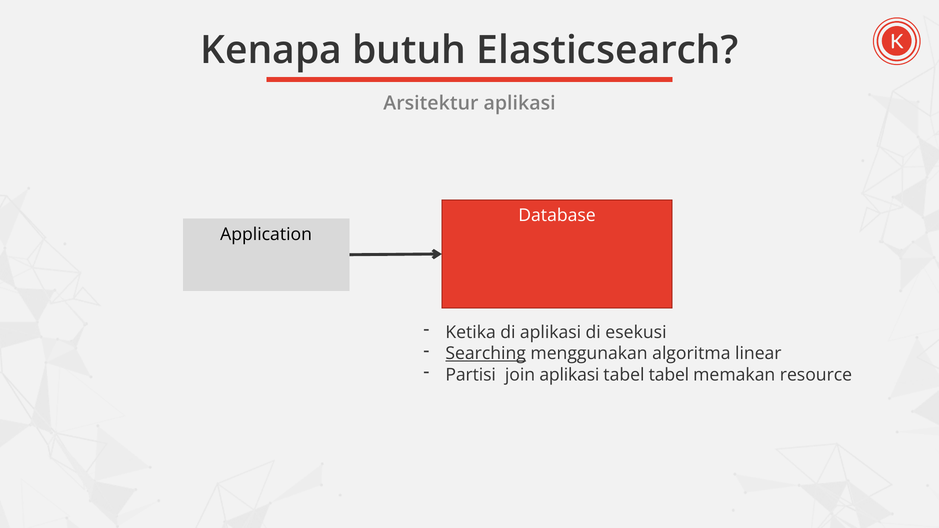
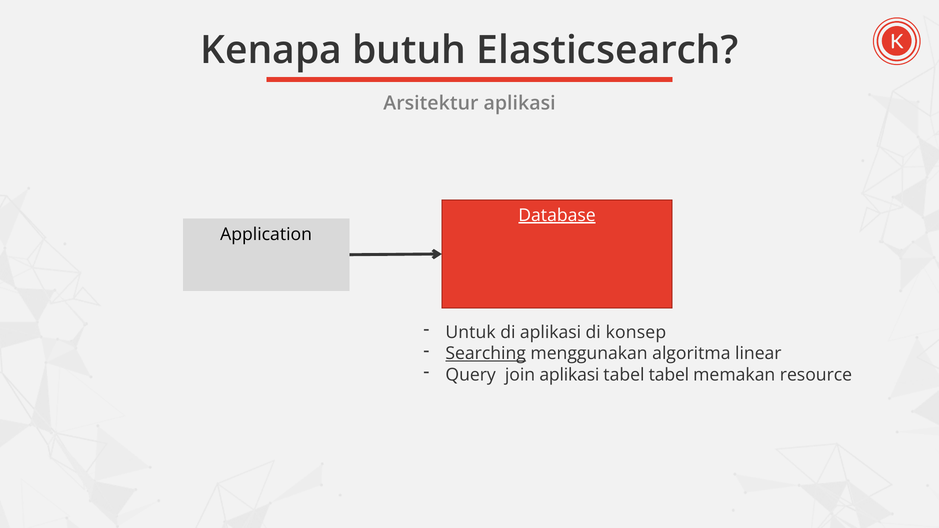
Database underline: none -> present
Ketika: Ketika -> Untuk
esekusi: esekusi -> konsep
Partisi: Partisi -> Query
